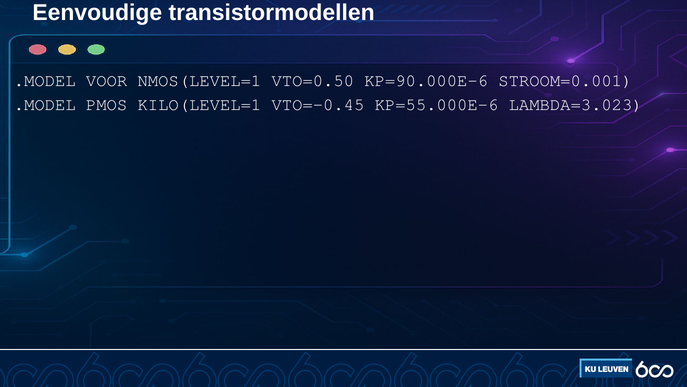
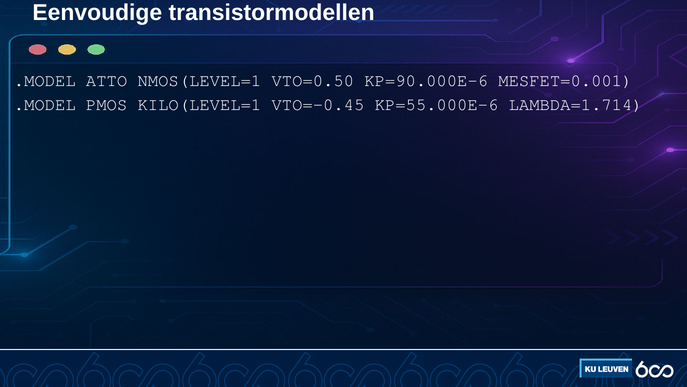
VOOR: VOOR -> ATTO
STROOM=0.001: STROOM=0.001 -> MESFET=0.001
LAMBDA=3.023: LAMBDA=3.023 -> LAMBDA=1.714
